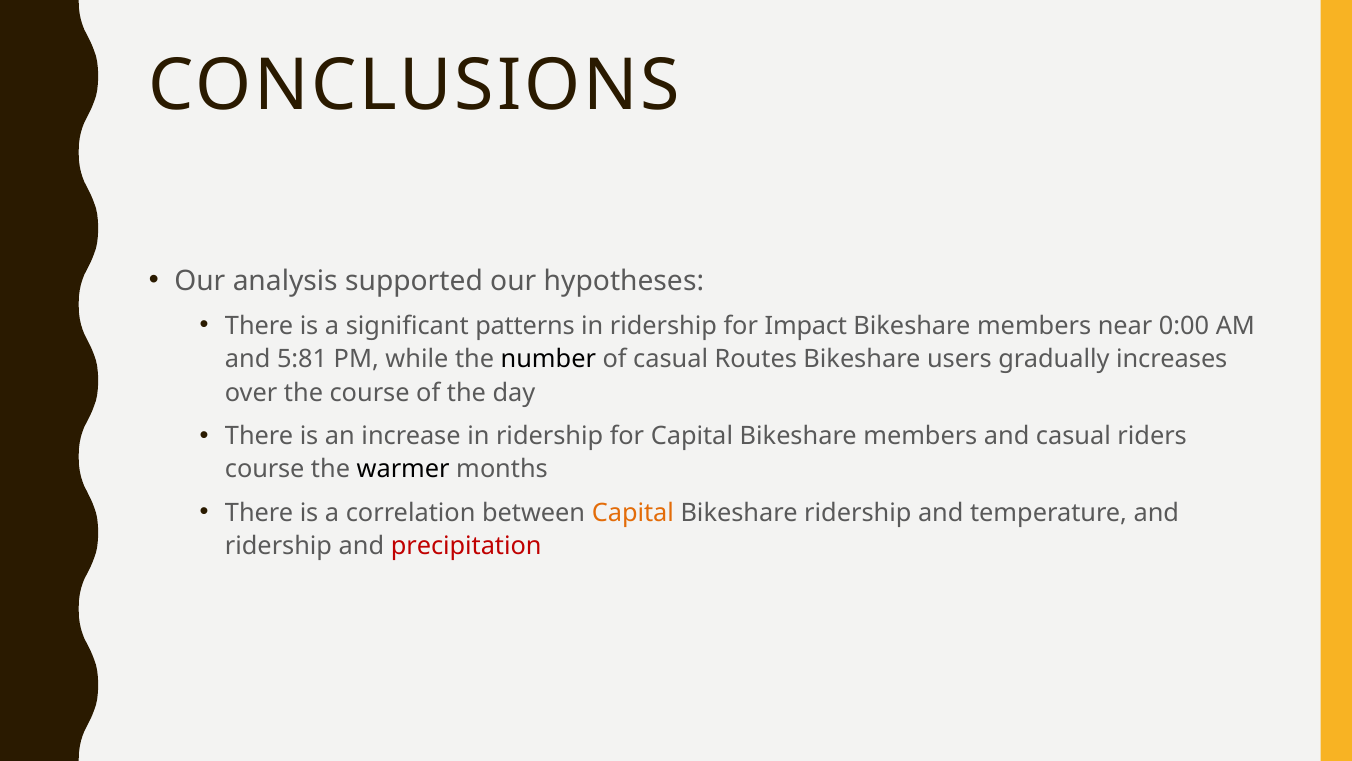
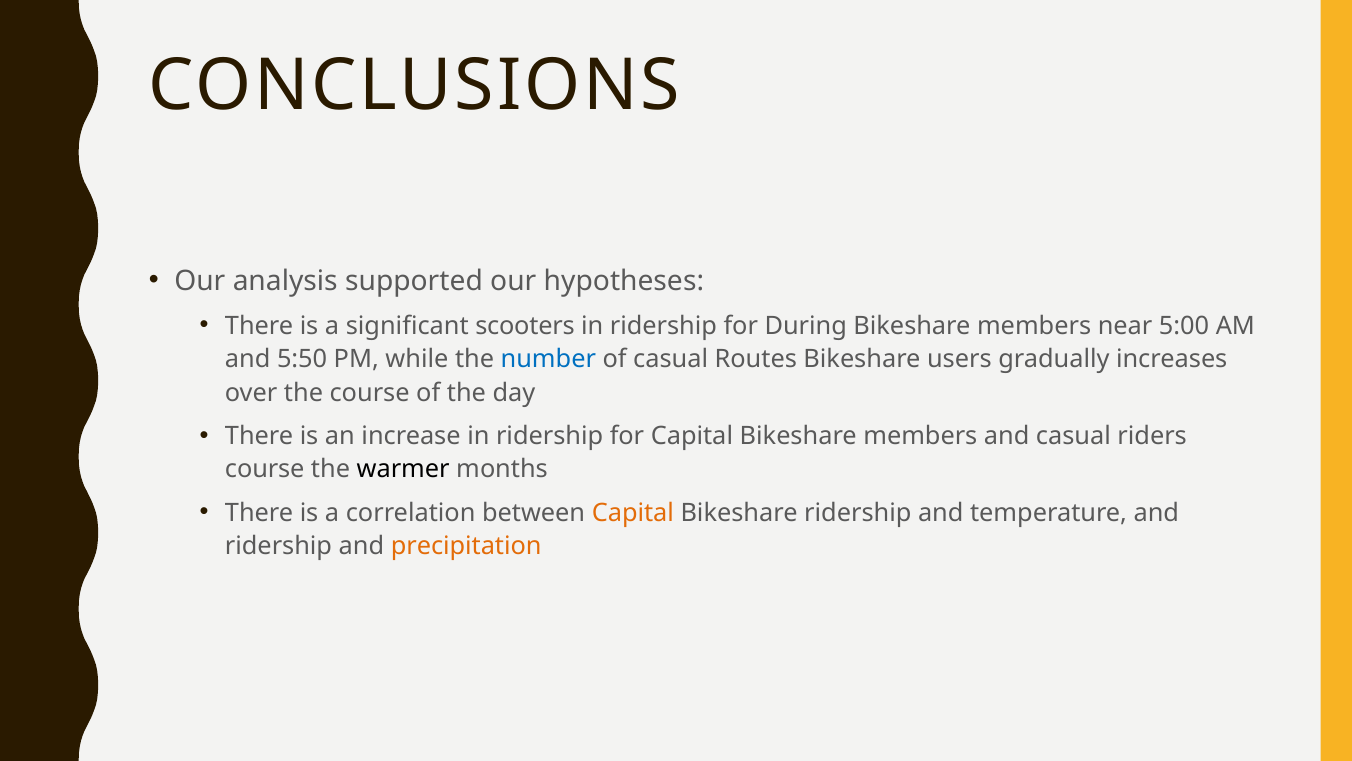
patterns: patterns -> scooters
Impact: Impact -> During
0:00: 0:00 -> 5:00
5:81: 5:81 -> 5:50
number colour: black -> blue
precipitation colour: red -> orange
